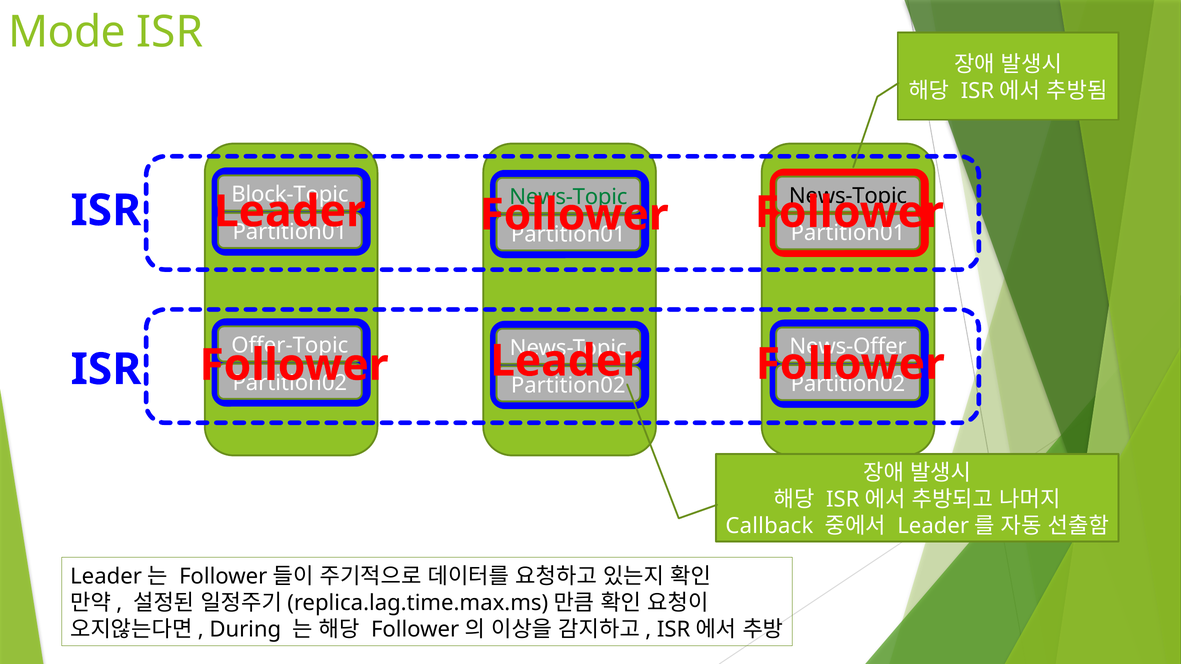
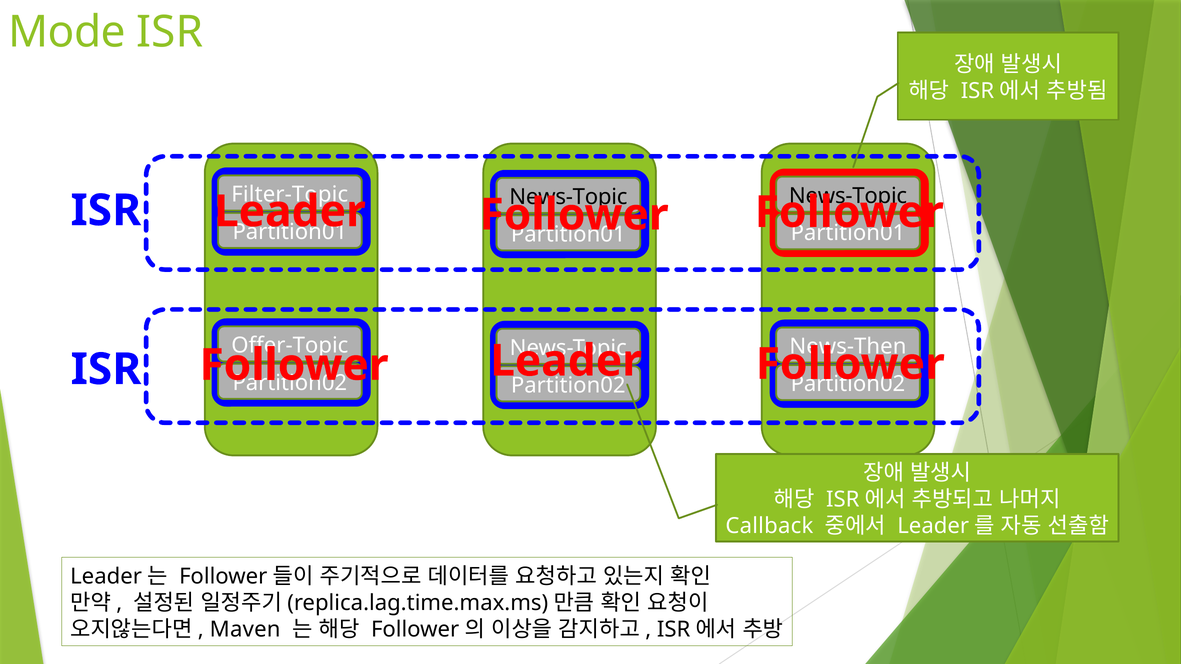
Block-Topic: Block-Topic -> Filter-Topic
News-Topic at (568, 197) colour: green -> black
News-Offer: News-Offer -> News-Then
During: During -> Maven
